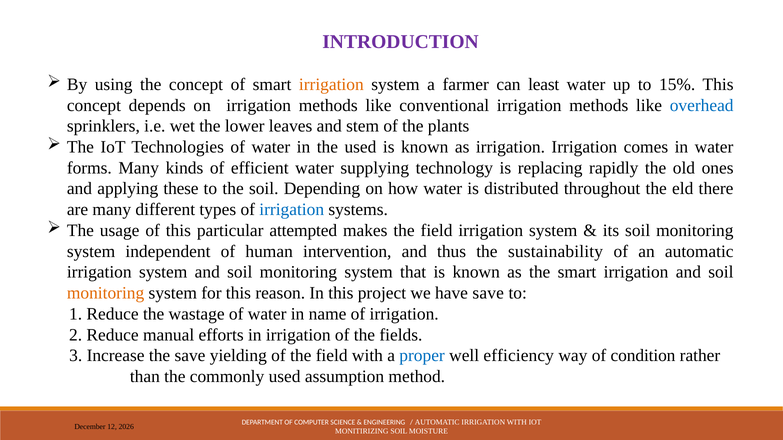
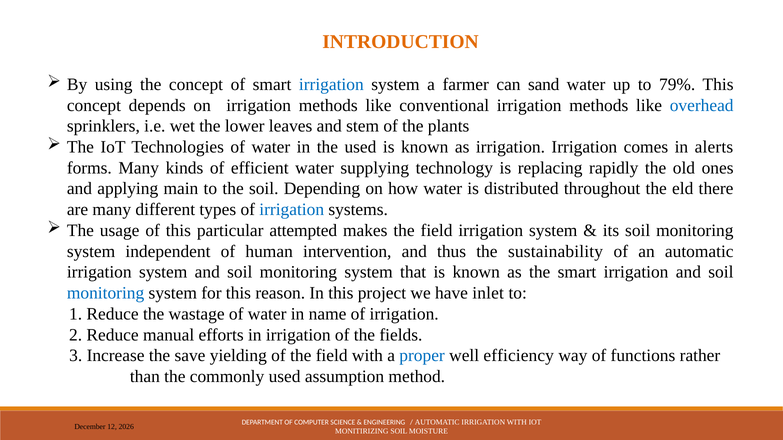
INTRODUCTION colour: purple -> orange
irrigation at (331, 85) colour: orange -> blue
least: least -> sand
15%: 15% -> 79%
in water: water -> alerts
these: these -> main
monitoring at (106, 293) colour: orange -> blue
have save: save -> inlet
condition: condition -> functions
